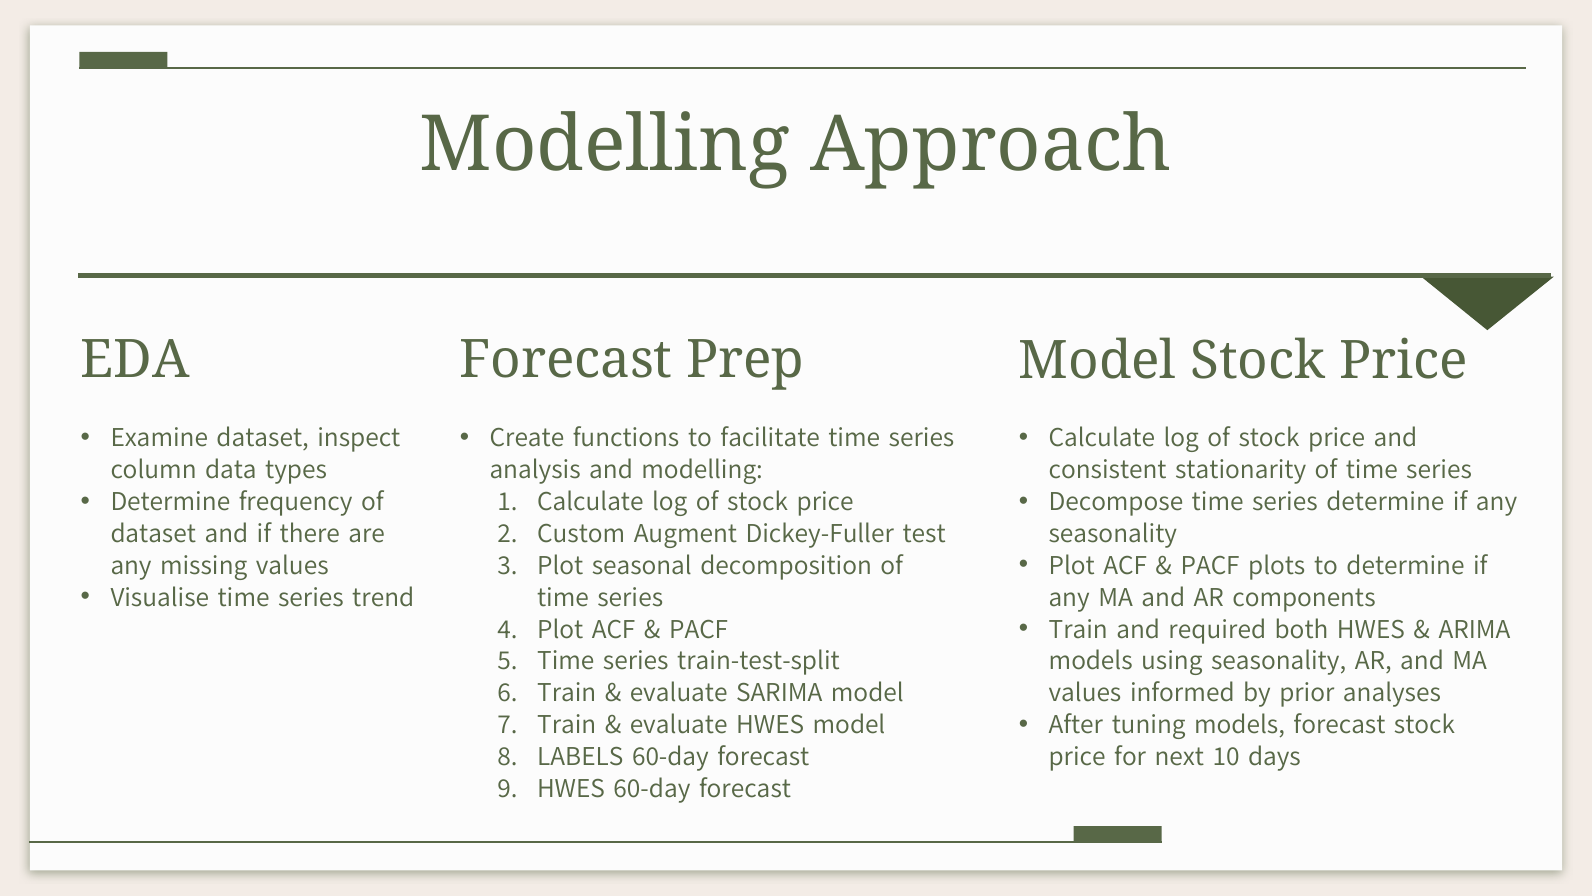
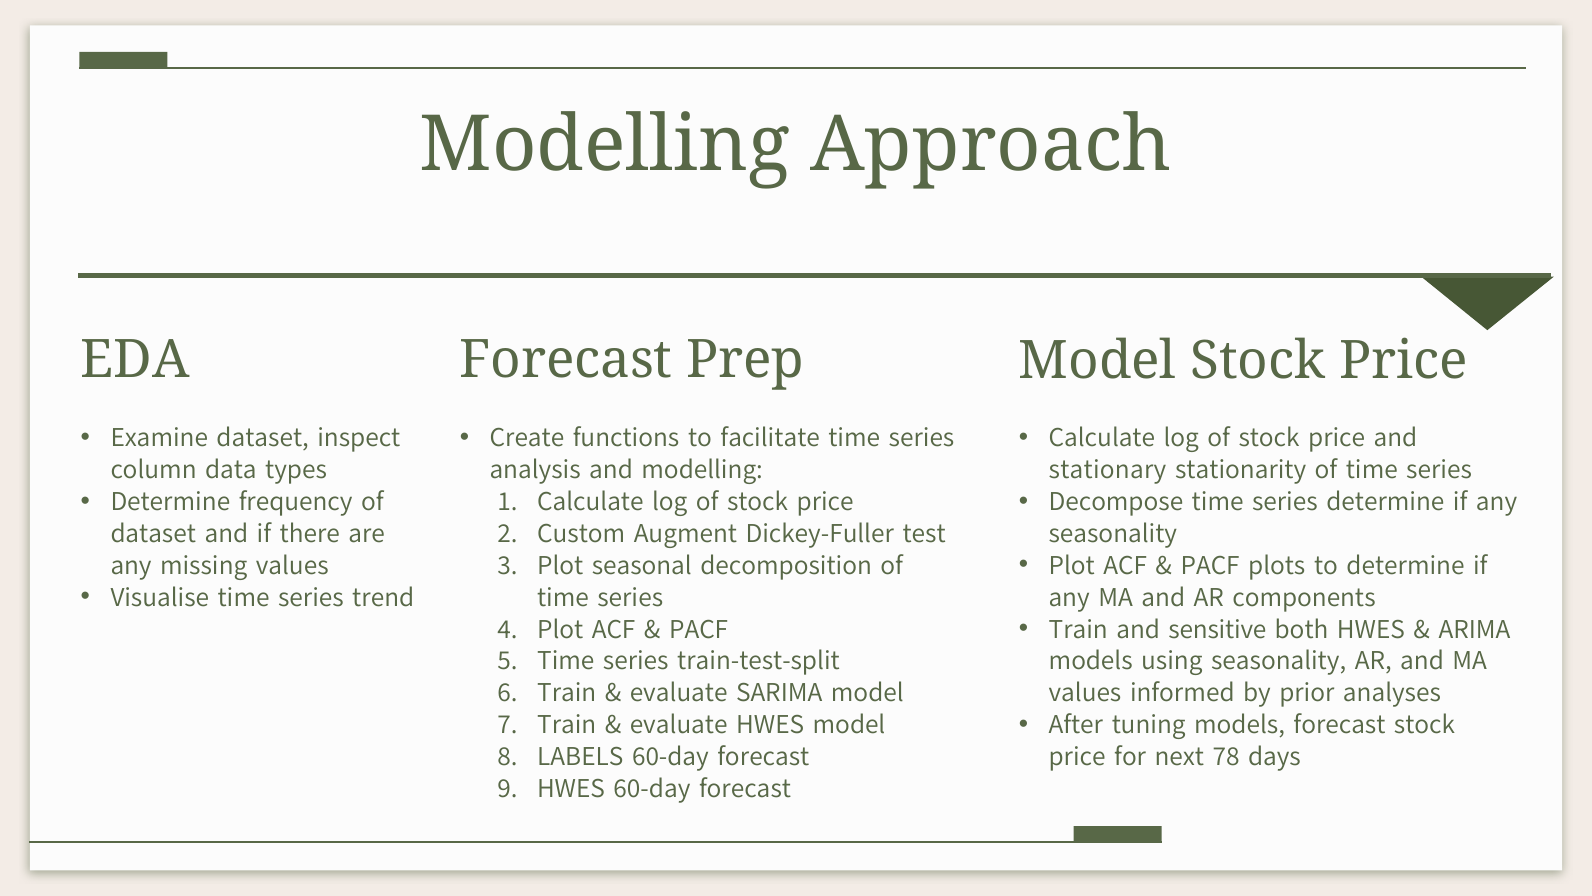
consistent: consistent -> stationary
required: required -> sensitive
10: 10 -> 78
